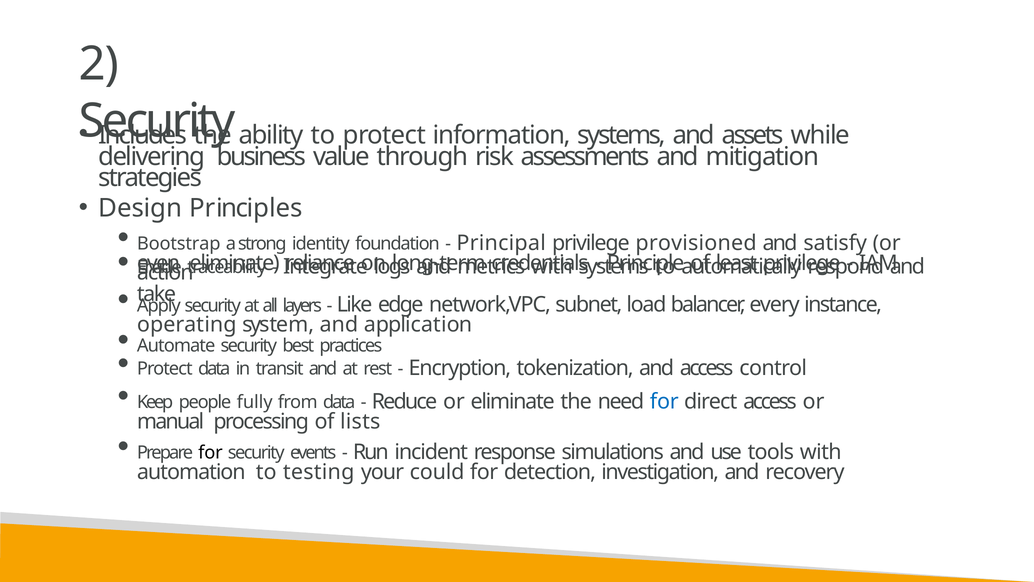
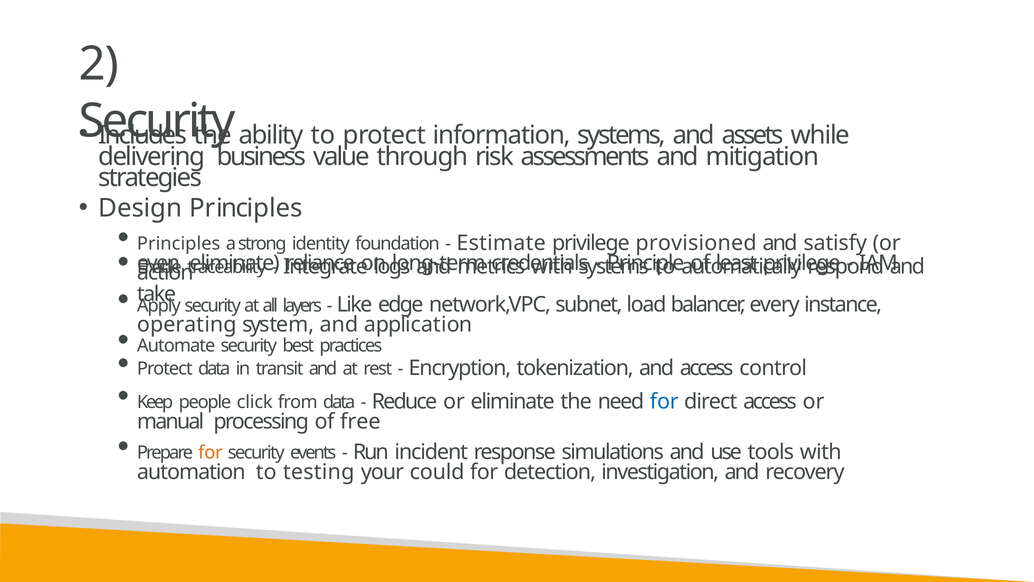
Bootstrap at (179, 244): Bootstrap -> Principles
Principal: Principal -> Estimate
fully: fully -> click
lists: lists -> free
for at (211, 453) colour: black -> orange
